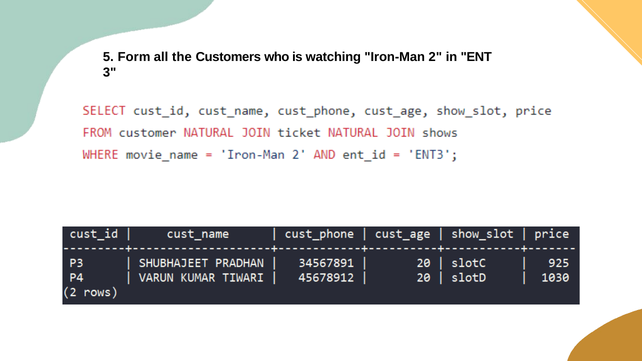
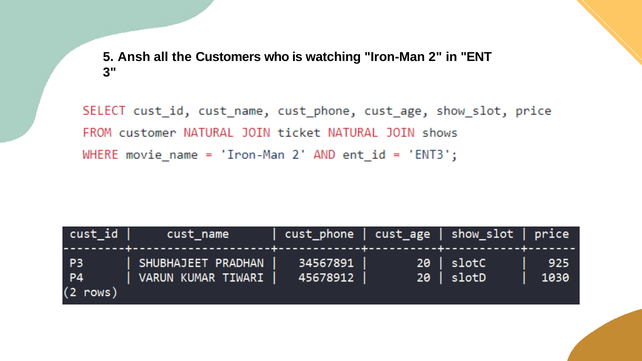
Form: Form -> Ansh
